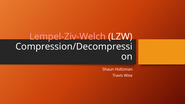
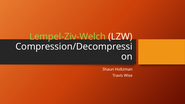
Lempel-Ziv-Welch colour: pink -> light green
